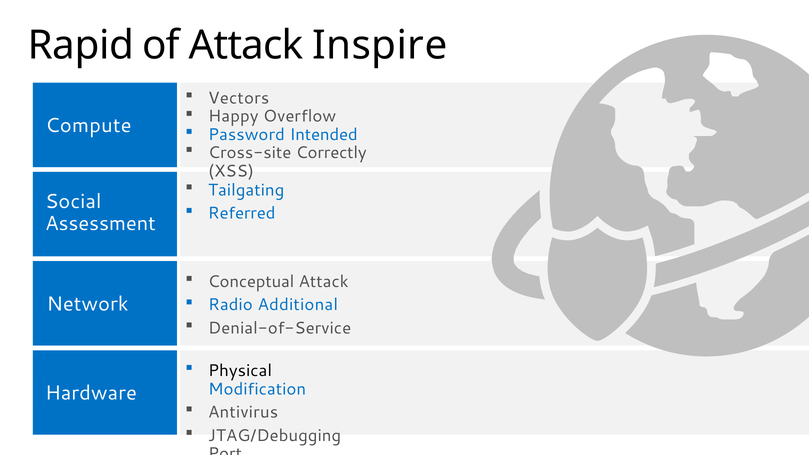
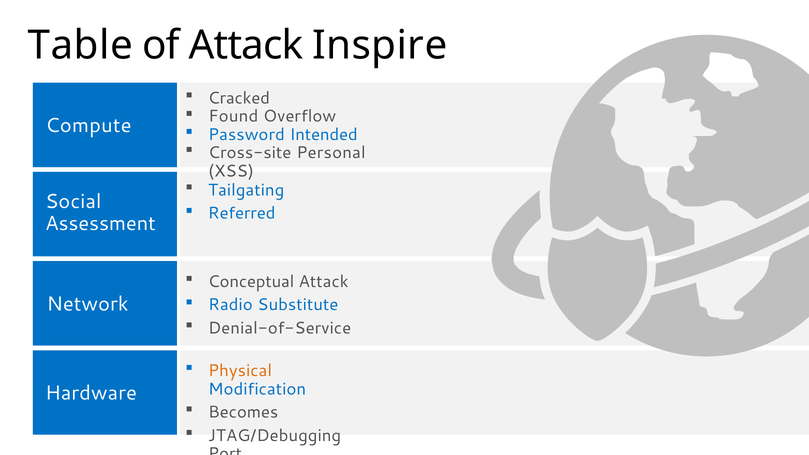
Rapid: Rapid -> Table
Vectors: Vectors -> Cracked
Happy: Happy -> Found
Correctly: Correctly -> Personal
Additional: Additional -> Substitute
Physical colour: black -> orange
Antivirus: Antivirus -> Becomes
